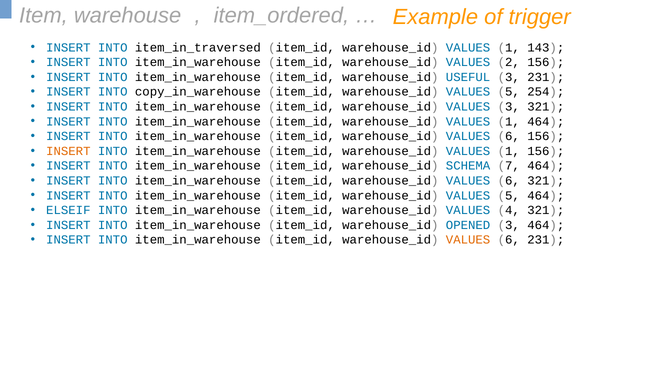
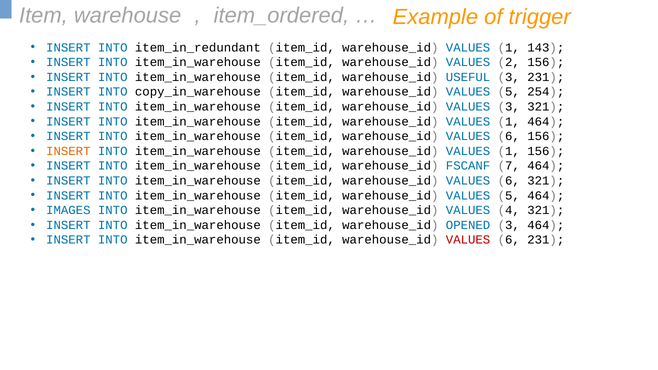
item_in_traversed: item_in_traversed -> item_in_redundant
SCHEMA: SCHEMA -> FSCANF
ELSEIF: ELSEIF -> IMAGES
VALUES at (468, 240) colour: orange -> red
